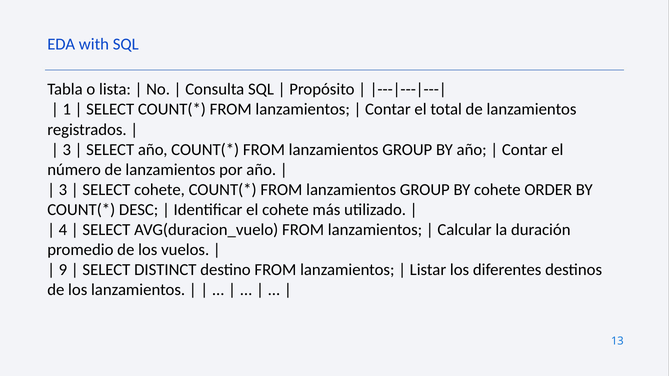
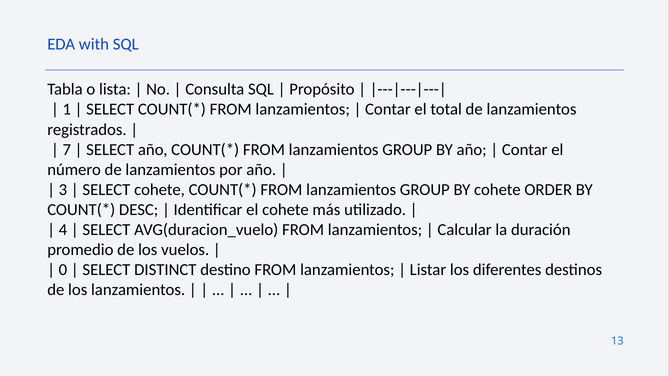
3 at (67, 150): 3 -> 7
9: 9 -> 0
